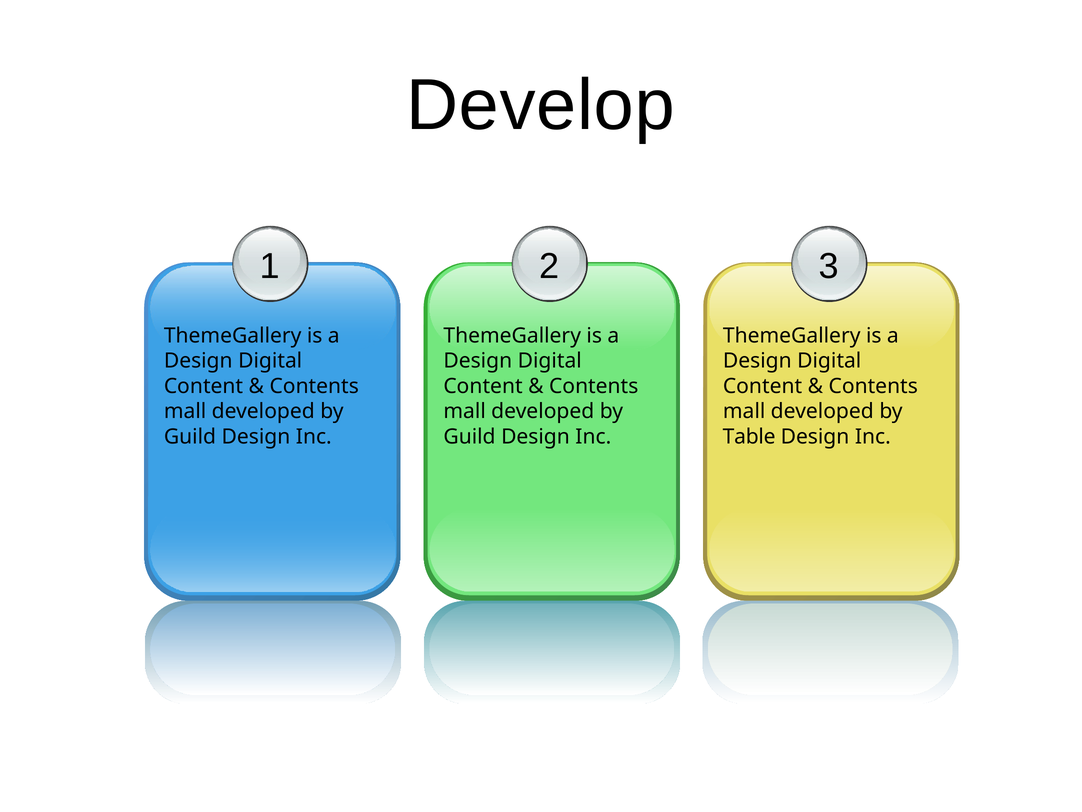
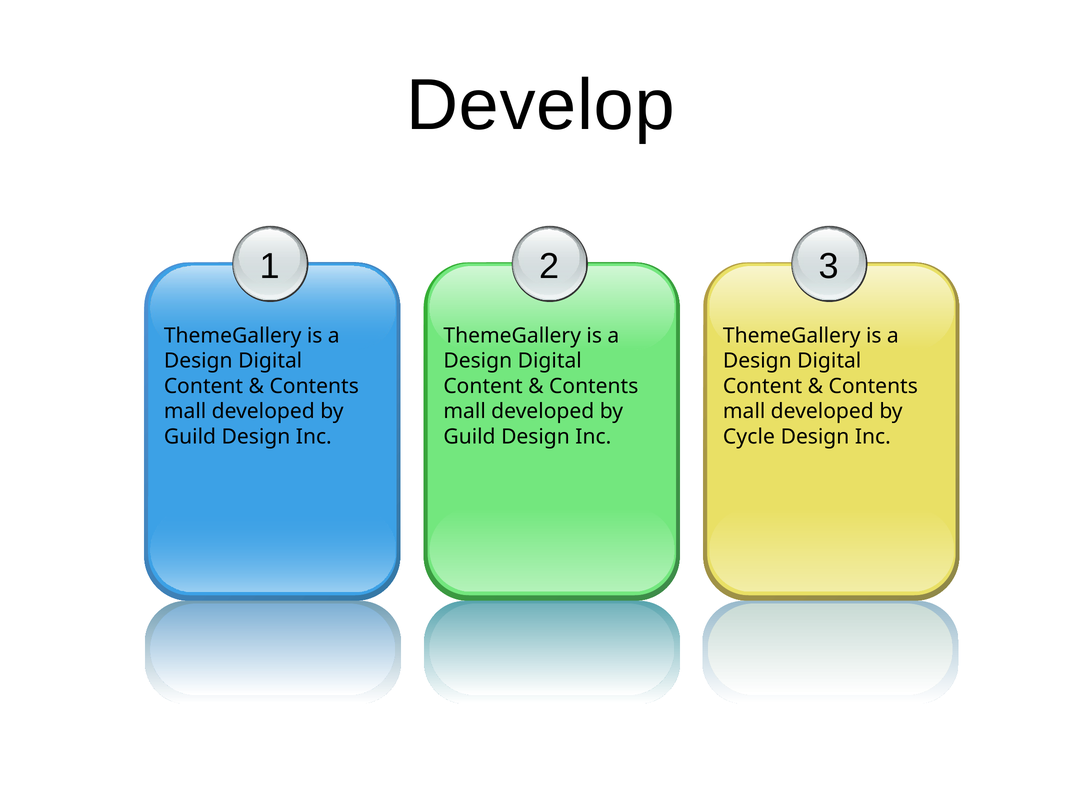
Table: Table -> Cycle
